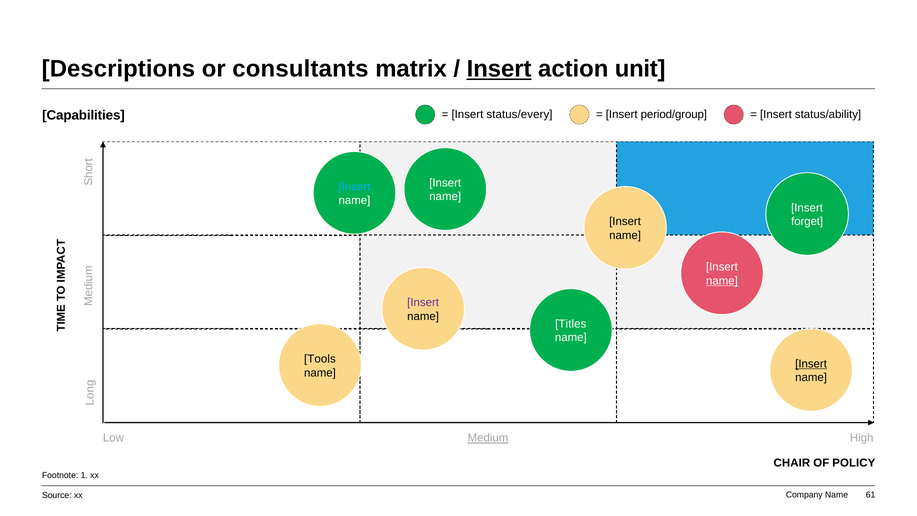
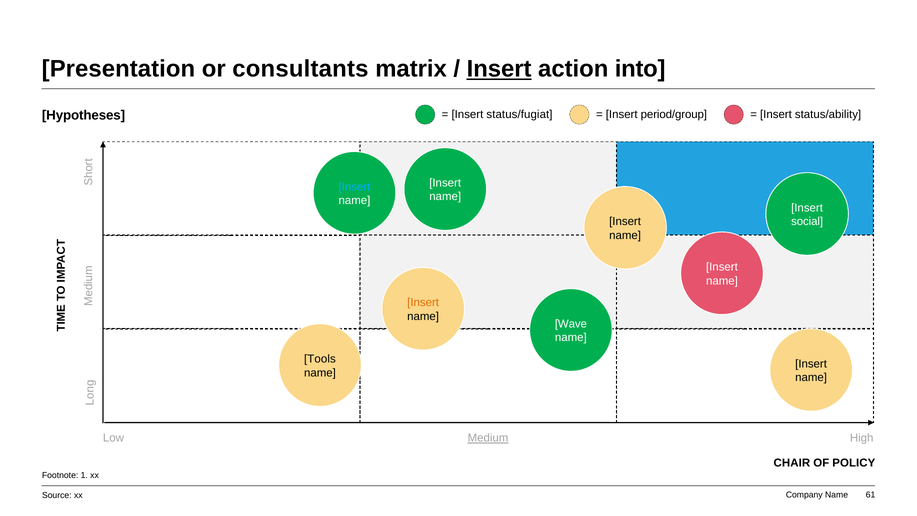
Descriptions: Descriptions -> Presentation
unit: unit -> into
Capabilities: Capabilities -> Hypotheses
status/every: status/every -> status/fugiat
forget: forget -> social
name at (722, 281) underline: present -> none
Insert at (423, 303) colour: purple -> orange
Titles: Titles -> Wave
Insert at (811, 364) underline: present -> none
